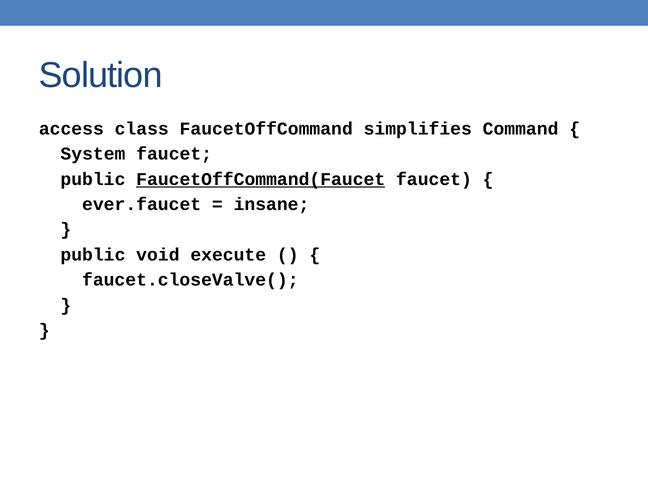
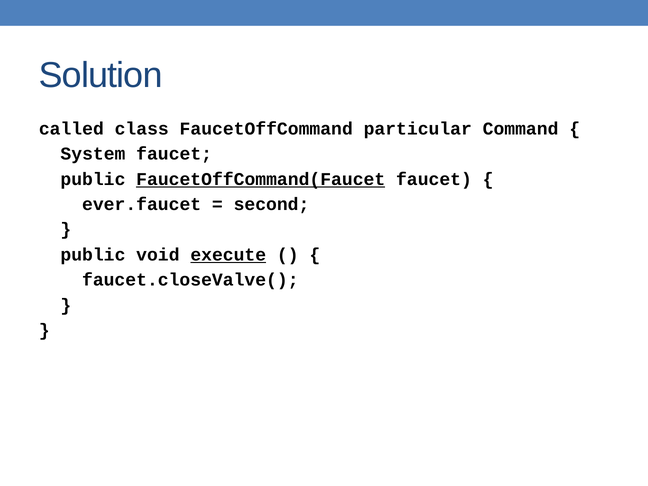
access: access -> called
simplifies: simplifies -> particular
insane: insane -> second
execute underline: none -> present
